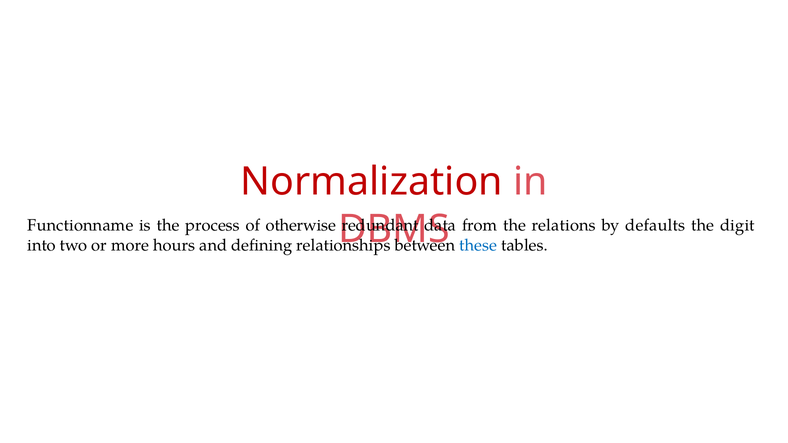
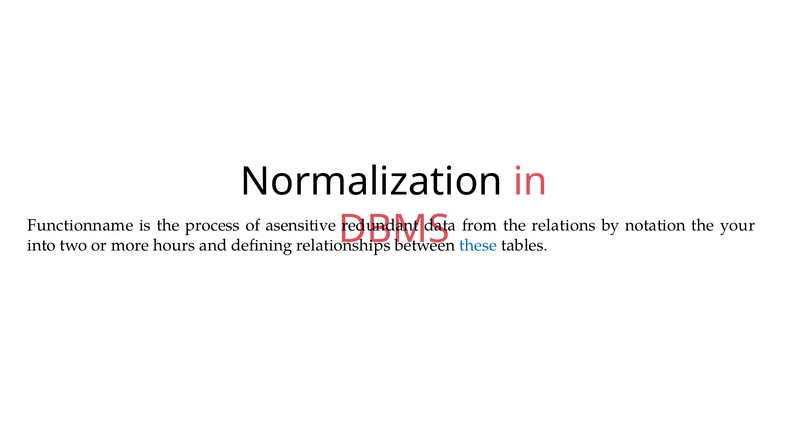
Normalization colour: red -> black
otherwise: otherwise -> asensitive
defaults: defaults -> notation
digit: digit -> your
